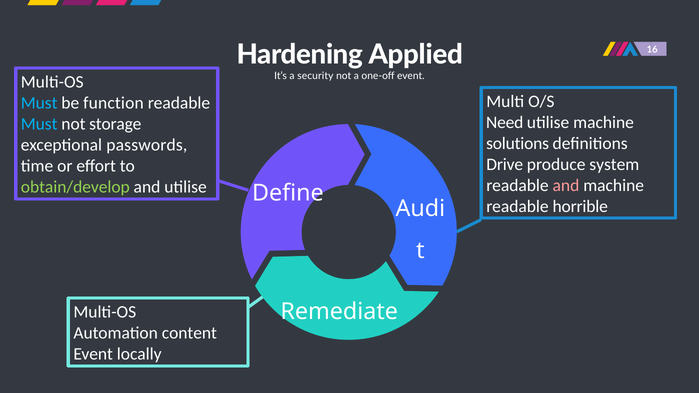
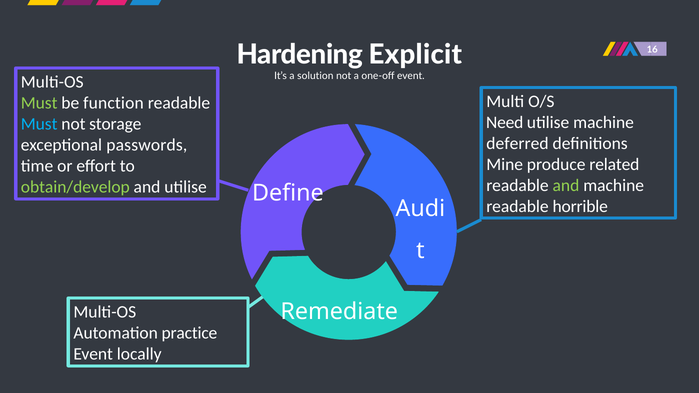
Applied: Applied -> Explicit
security: security -> solution
Must at (39, 103) colour: light blue -> light green
solutions: solutions -> deferred
Drive: Drive -> Mine
system: system -> related
and at (566, 186) colour: pink -> light green
content: content -> practice
